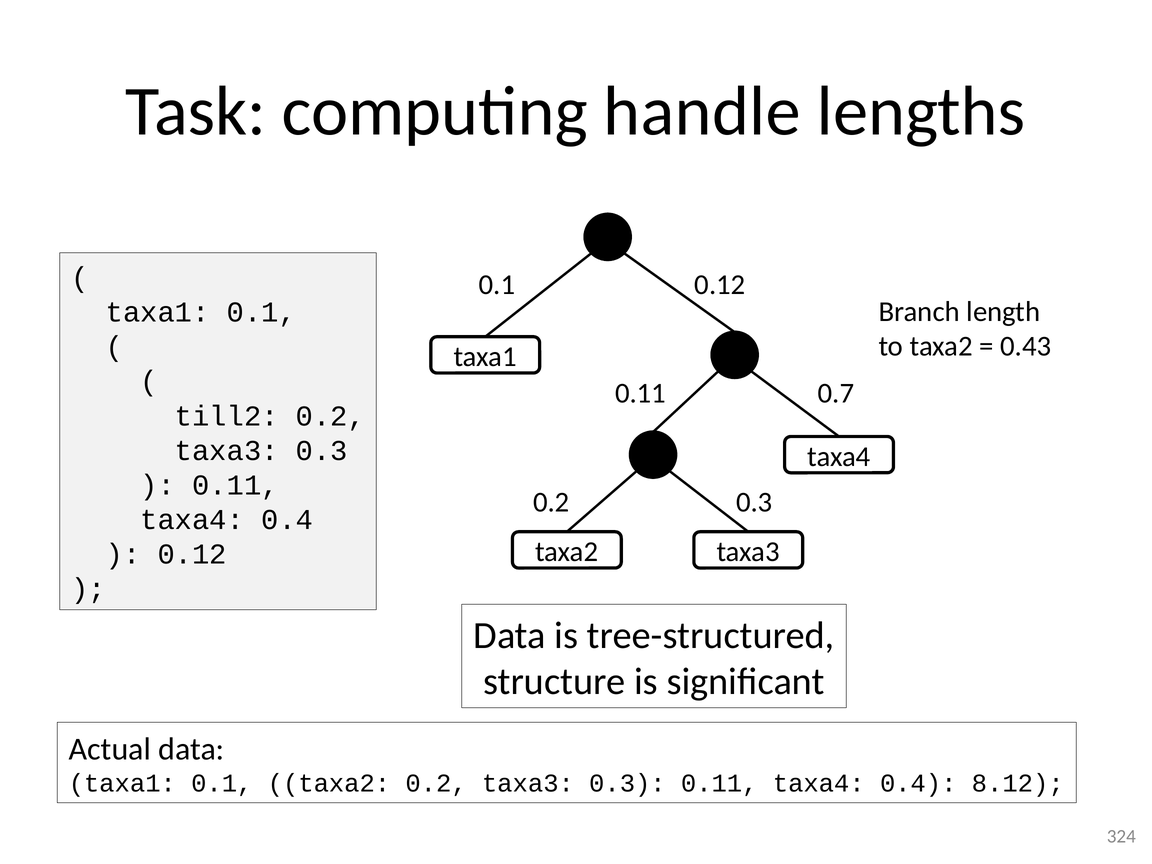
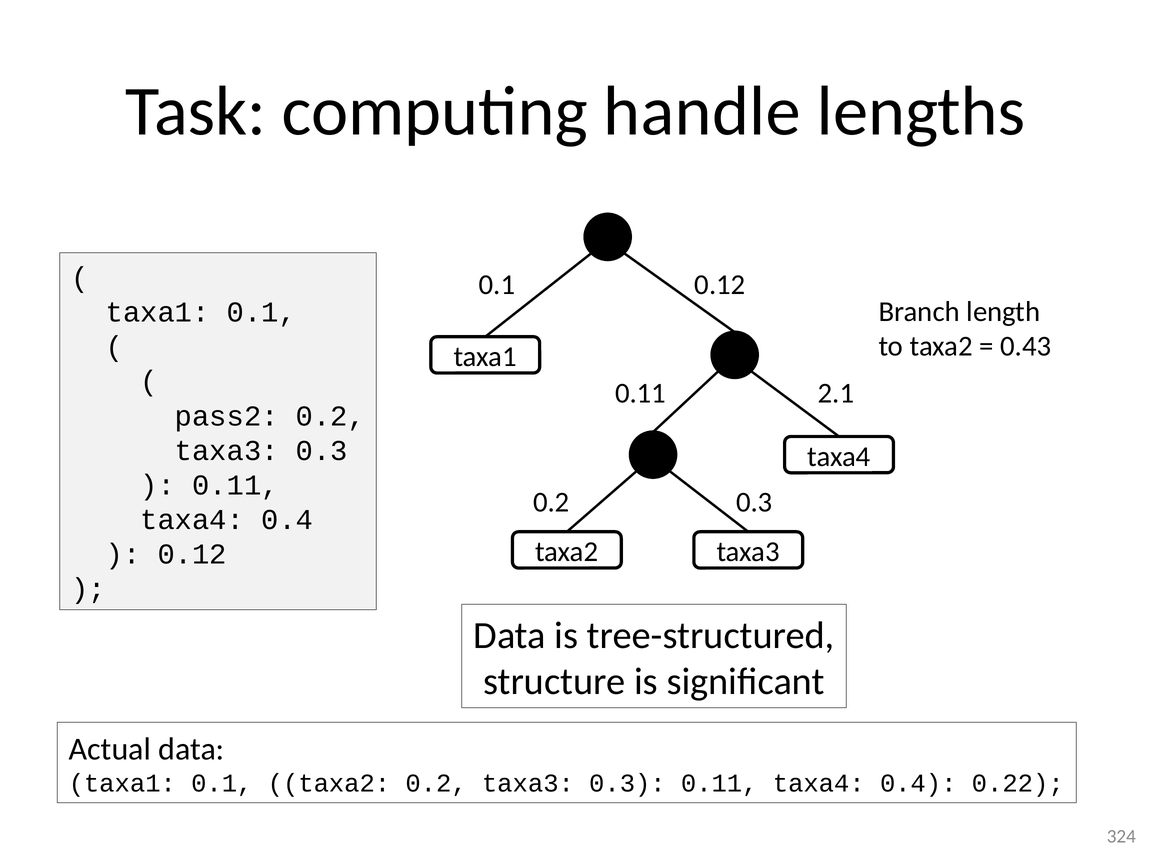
0.7: 0.7 -> 2.1
till2: till2 -> pass2
8.12: 8.12 -> 0.22
